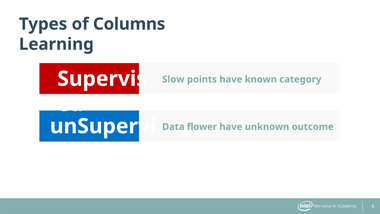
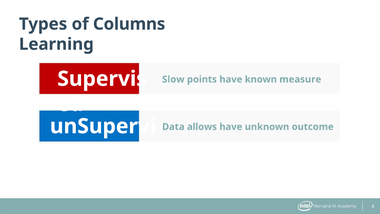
category: category -> measure
flower: flower -> allows
